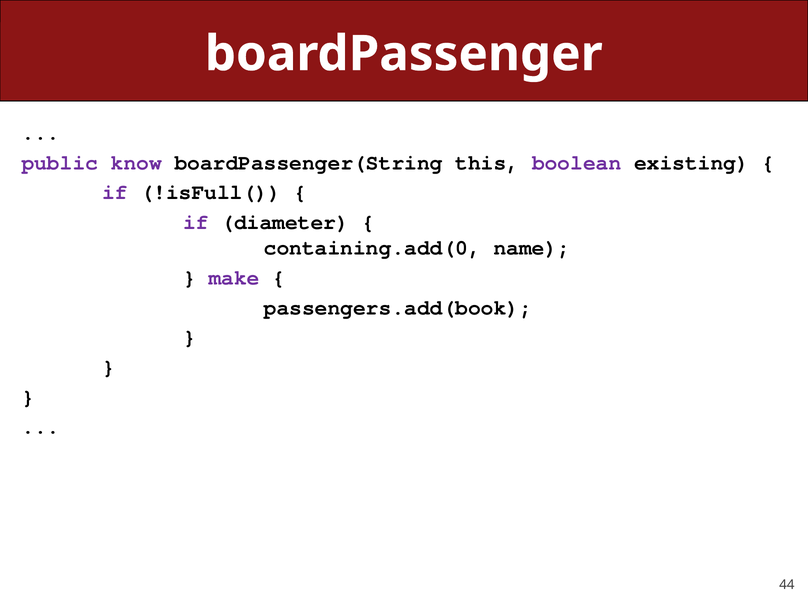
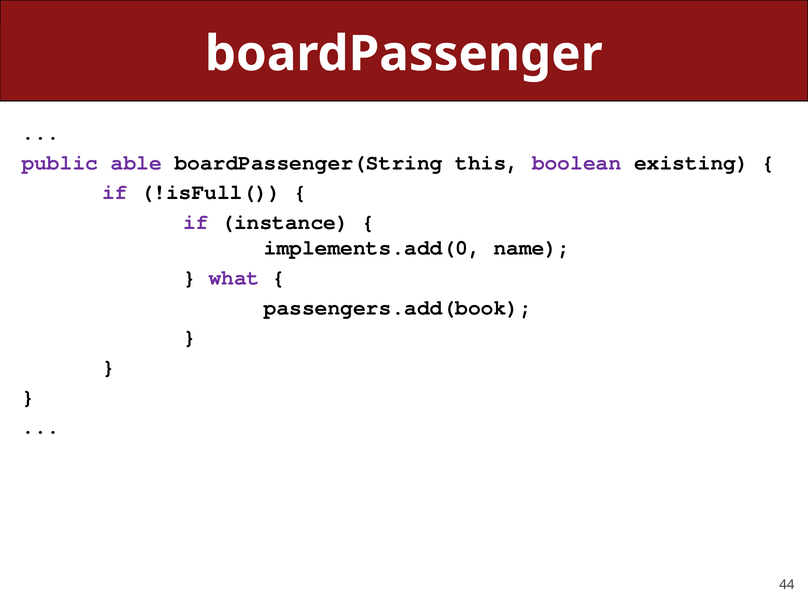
know: know -> able
diameter: diameter -> instance
containing.add(0: containing.add(0 -> implements.add(0
make: make -> what
